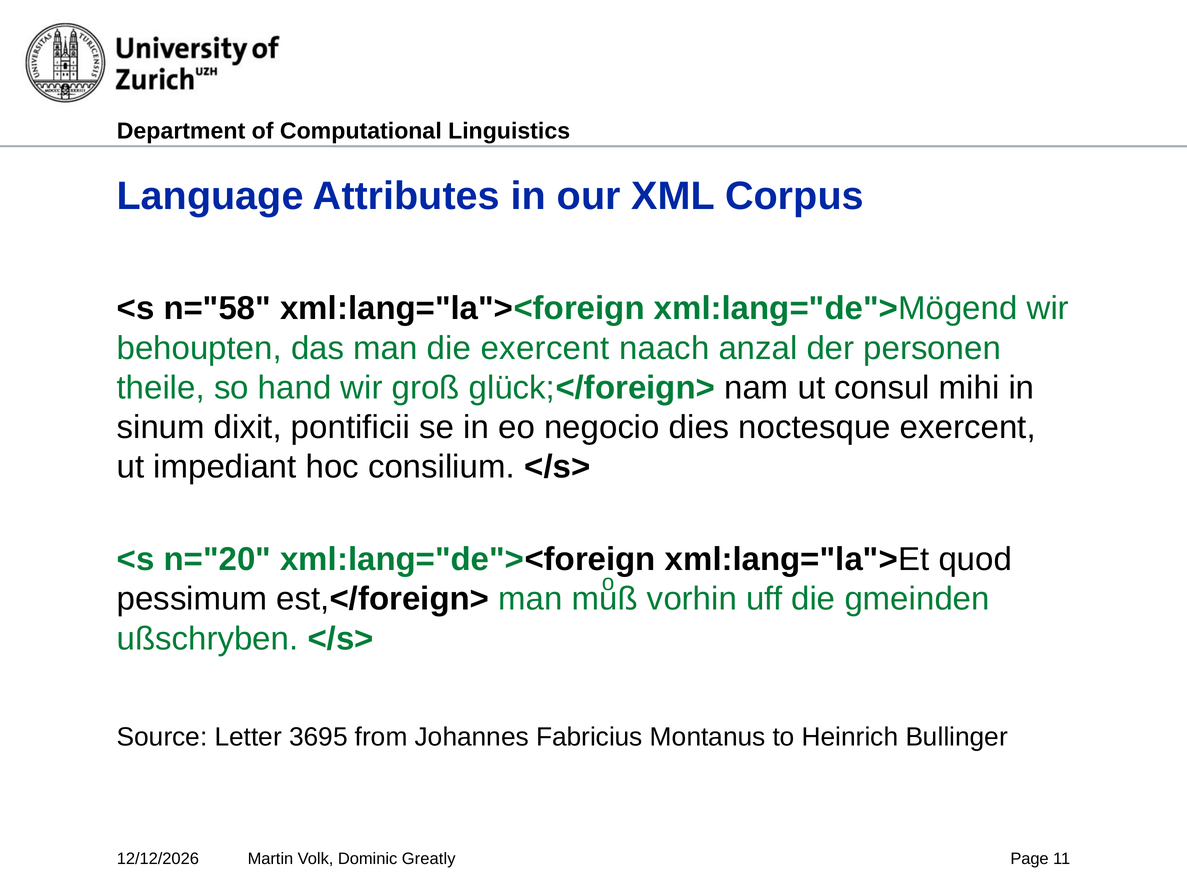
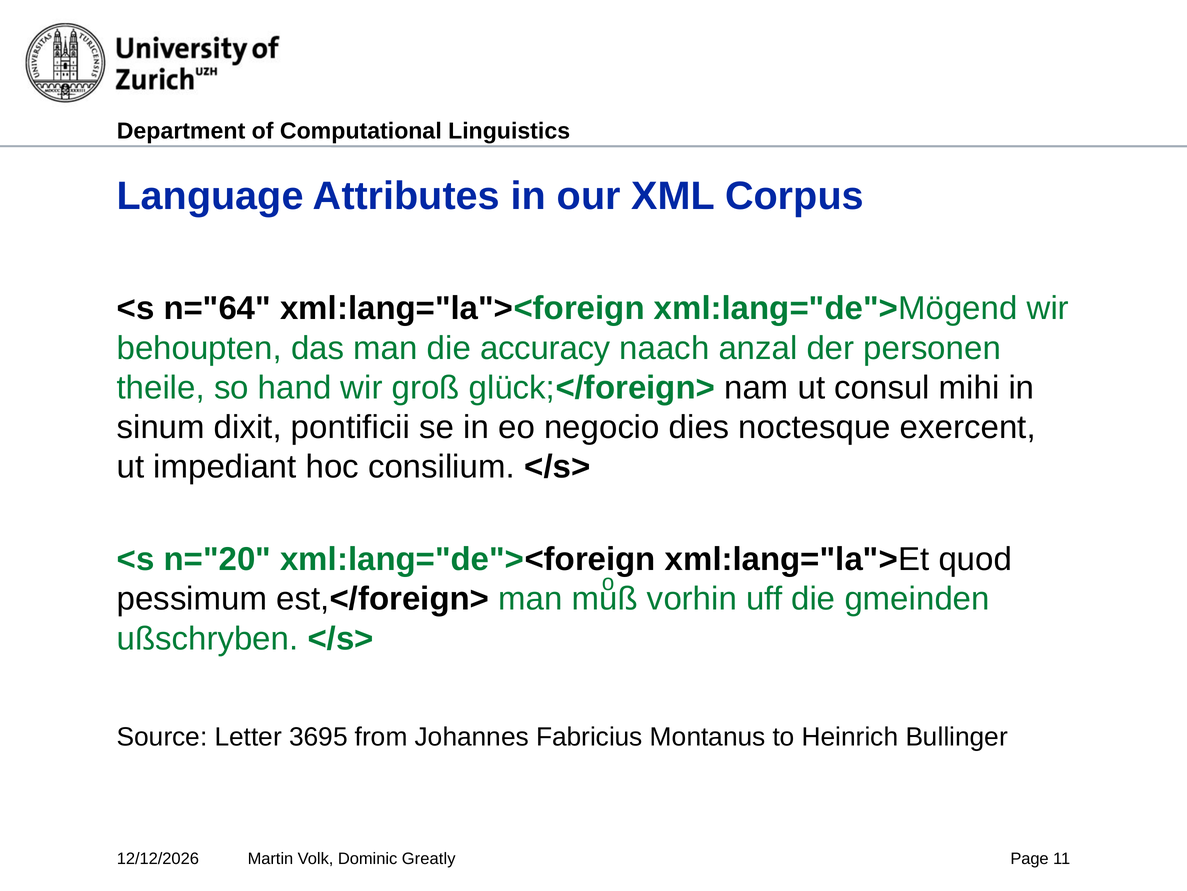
n="58: n="58 -> n="64
die exercent: exercent -> accuracy
